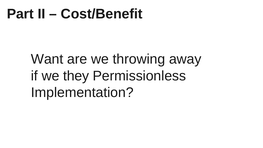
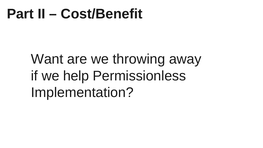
they: they -> help
